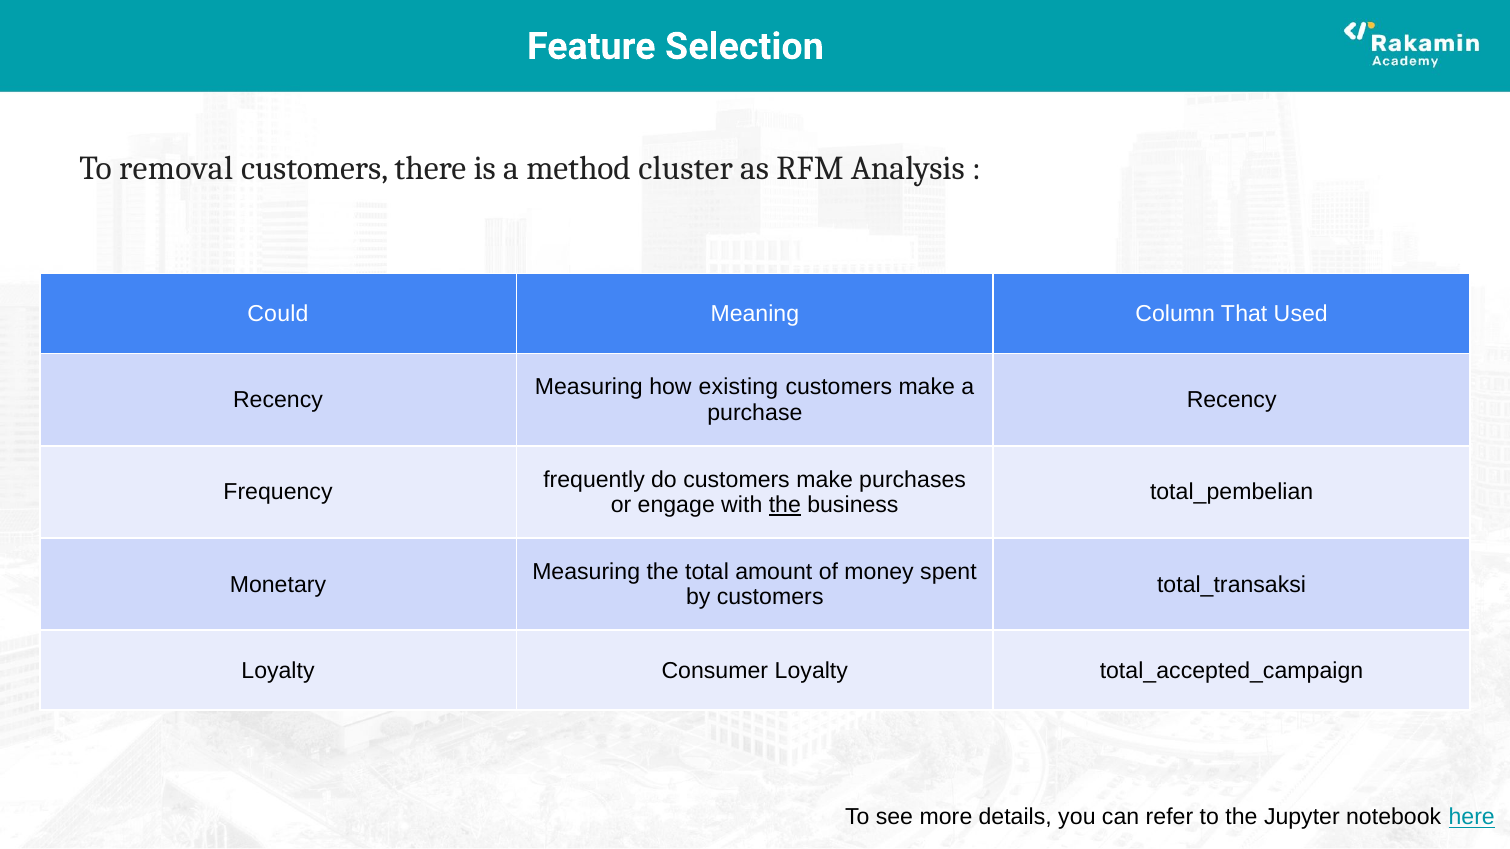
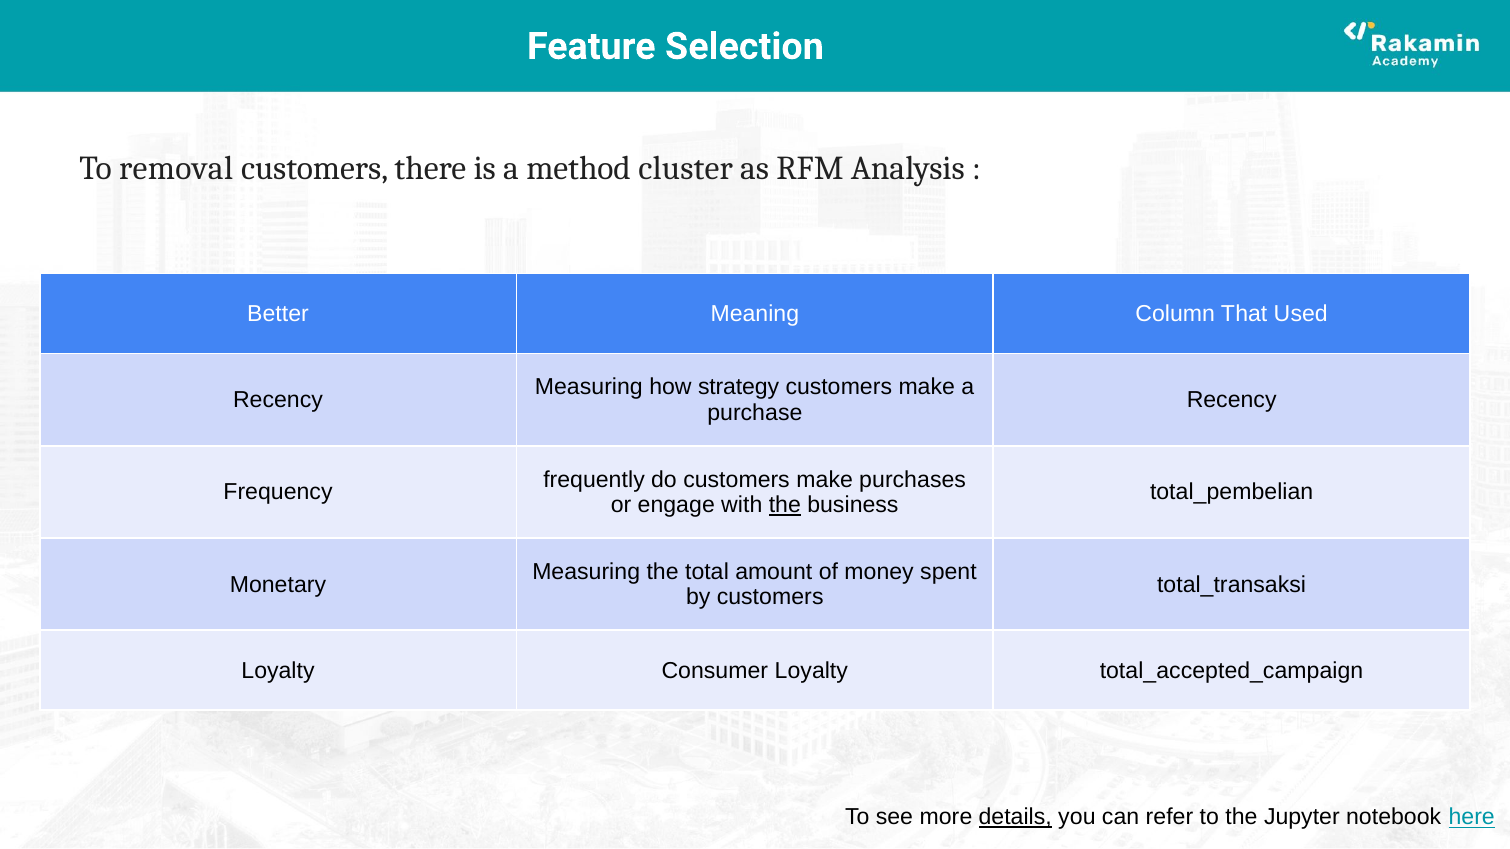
Could: Could -> Better
existing: existing -> strategy
details underline: none -> present
